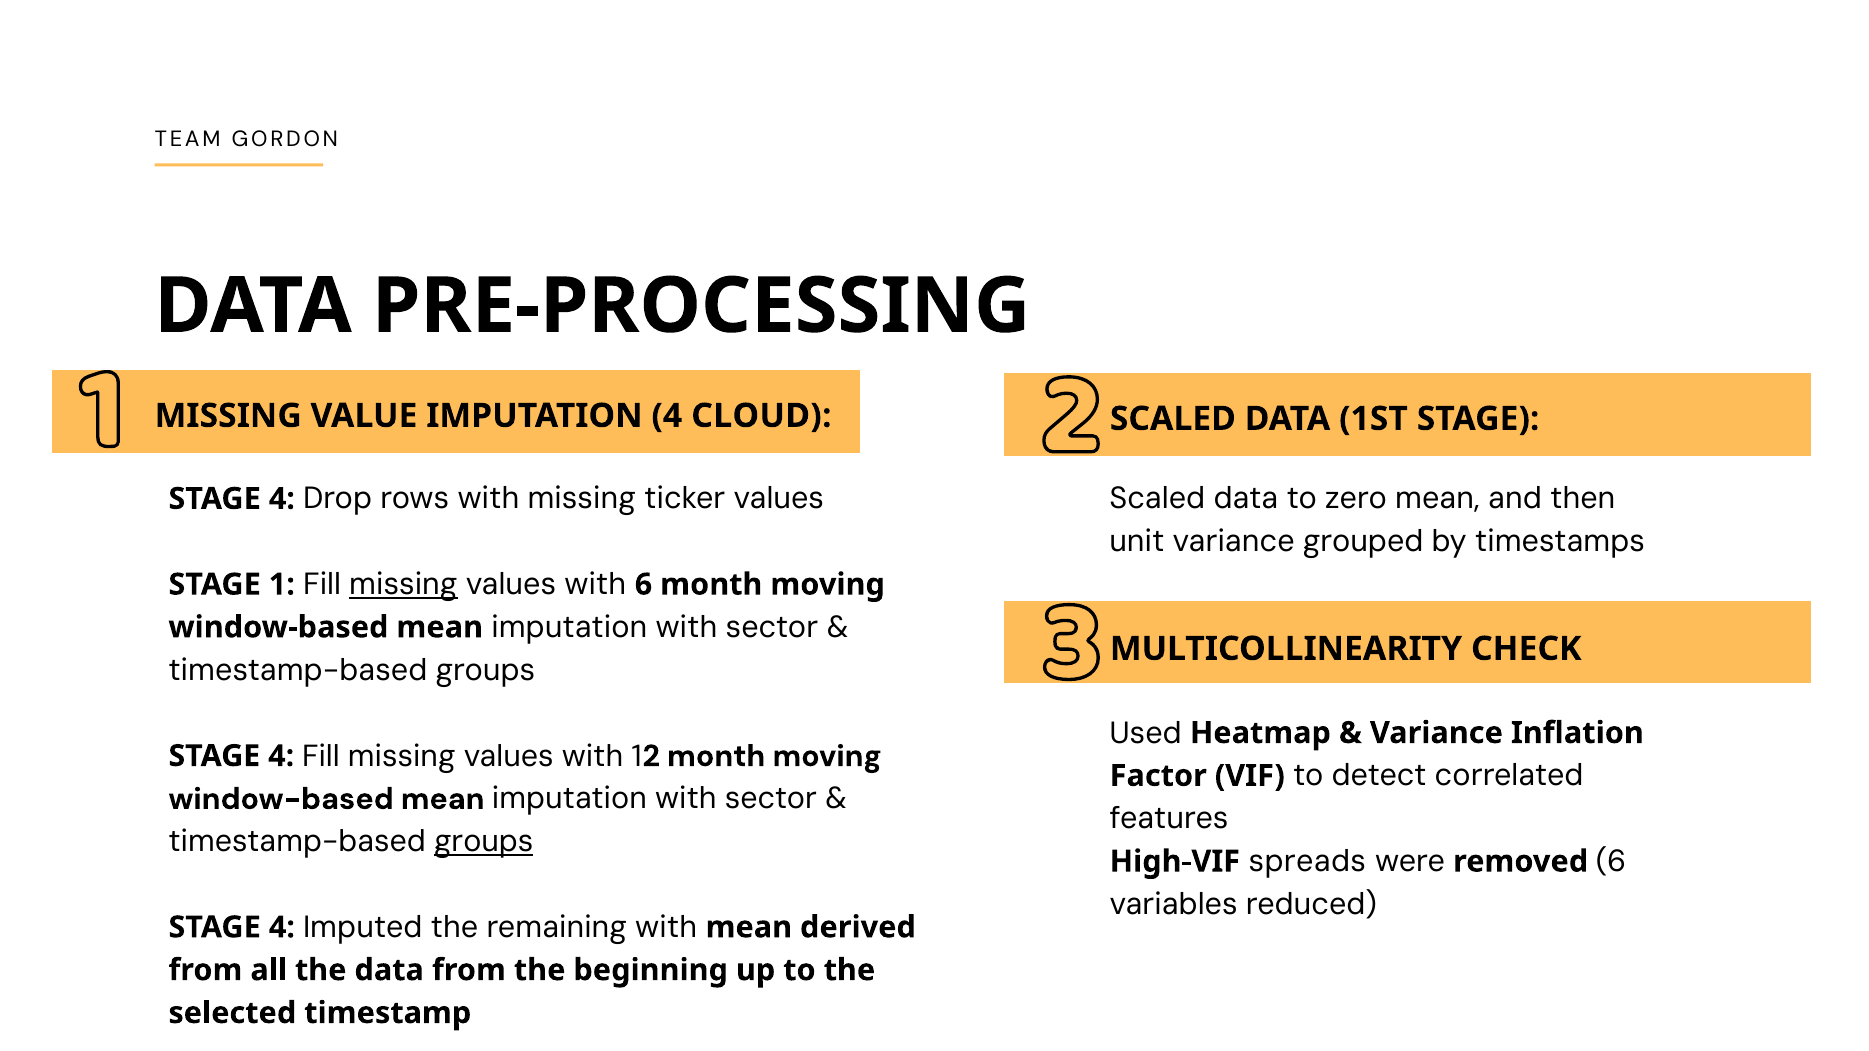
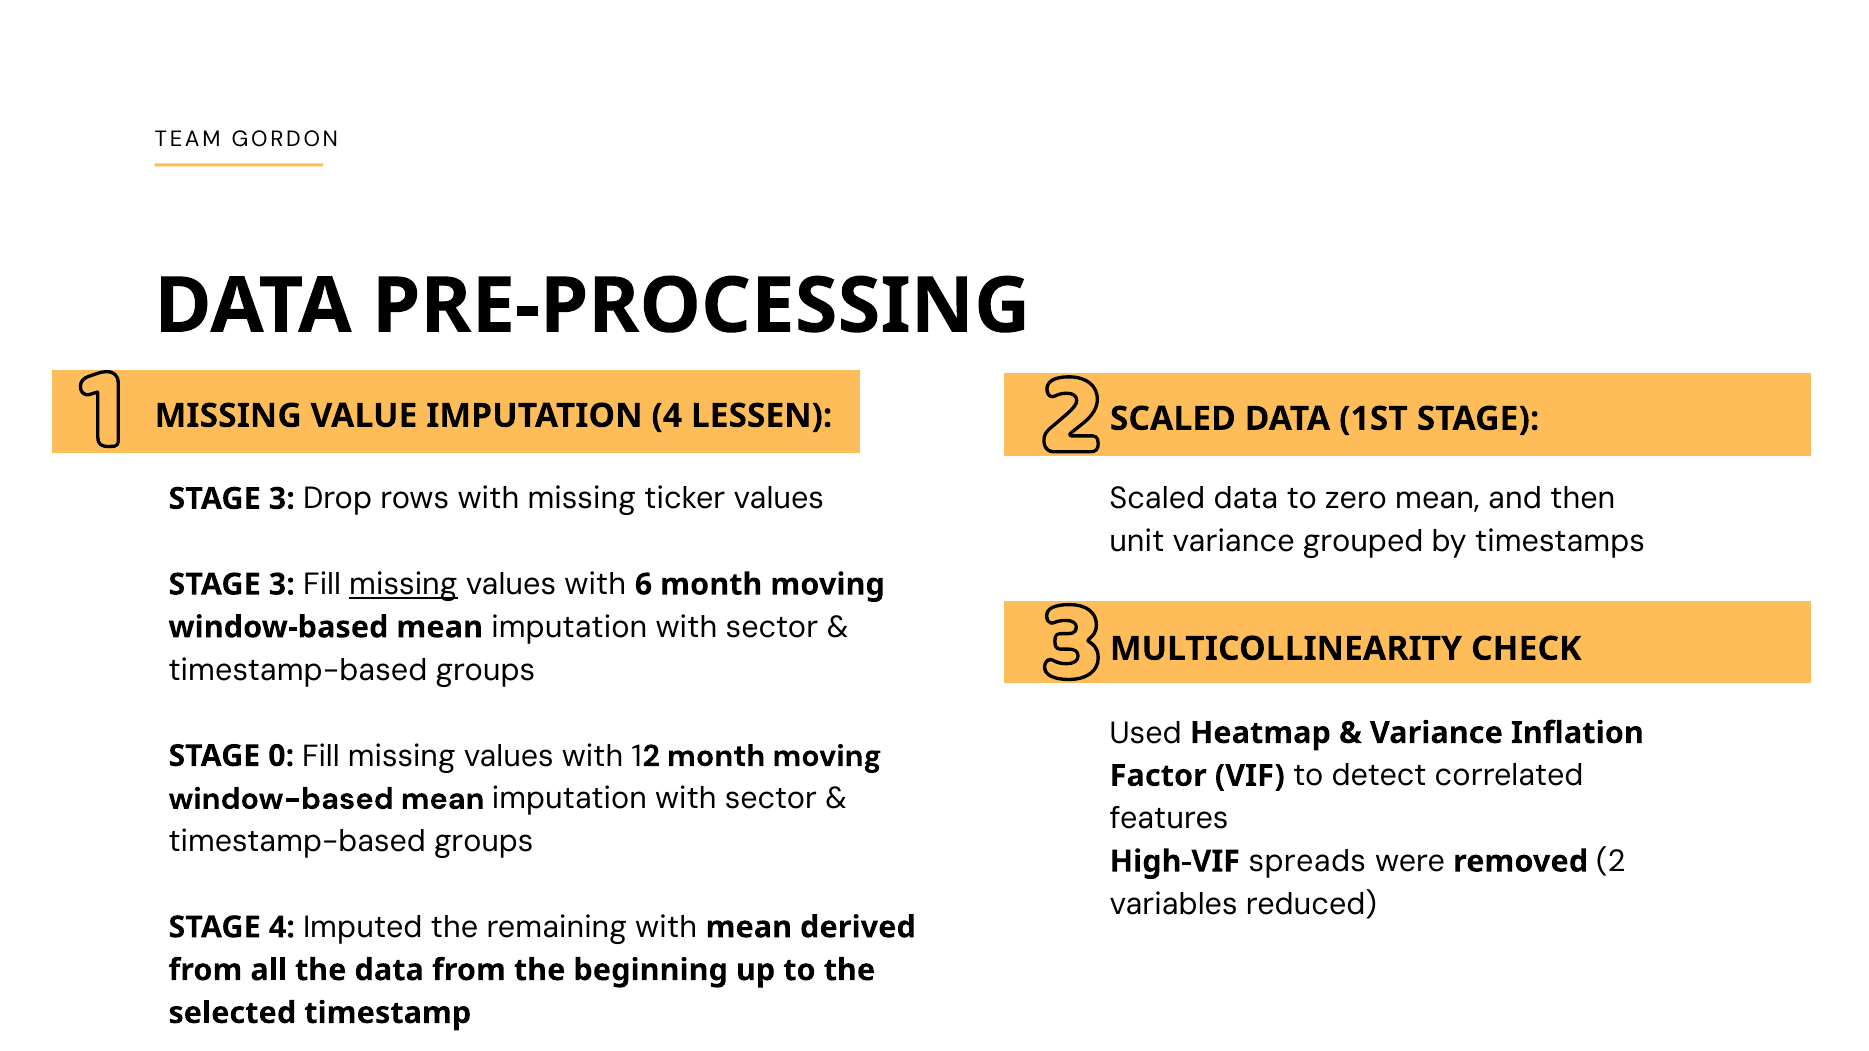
CLOUD: CLOUD -> LESSEN
4 at (282, 499): 4 -> 3
1 at (282, 585): 1 -> 3
4 at (281, 756): 4 -> 0
groups at (484, 842) underline: present -> none
removed 6: 6 -> 2
